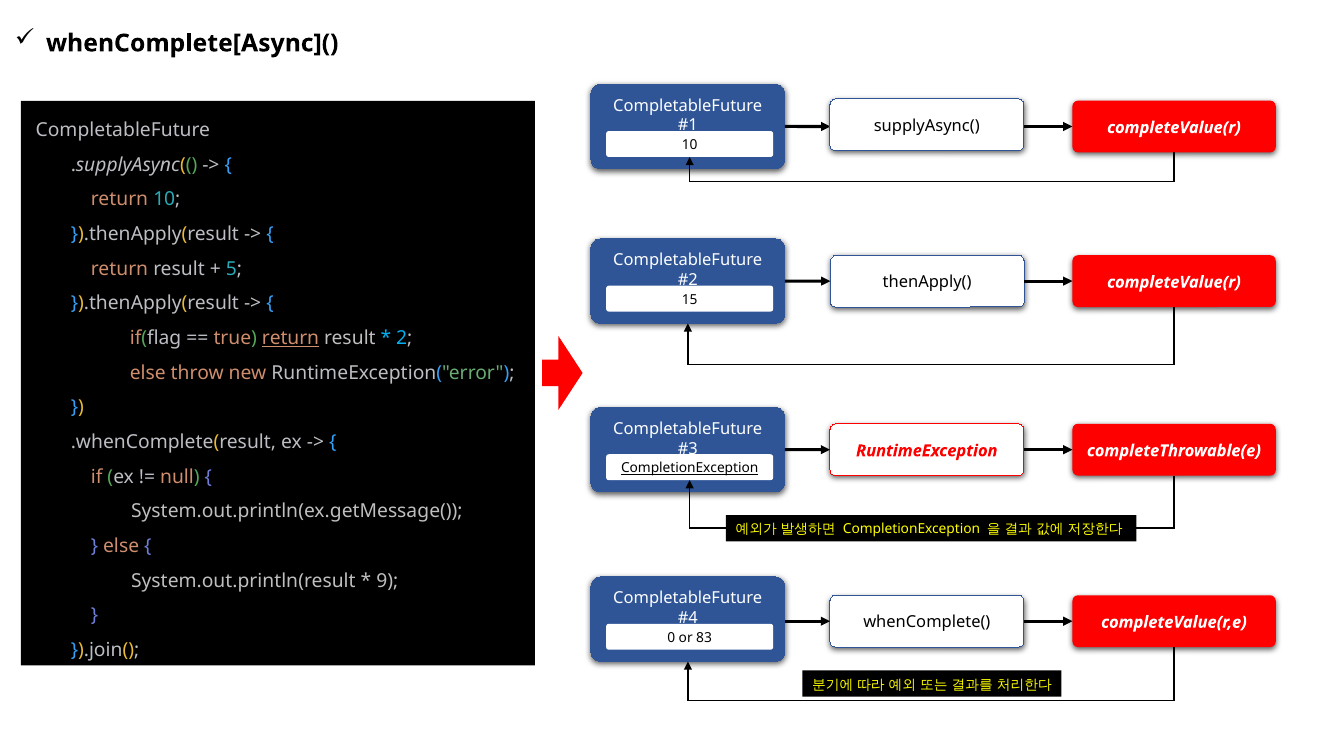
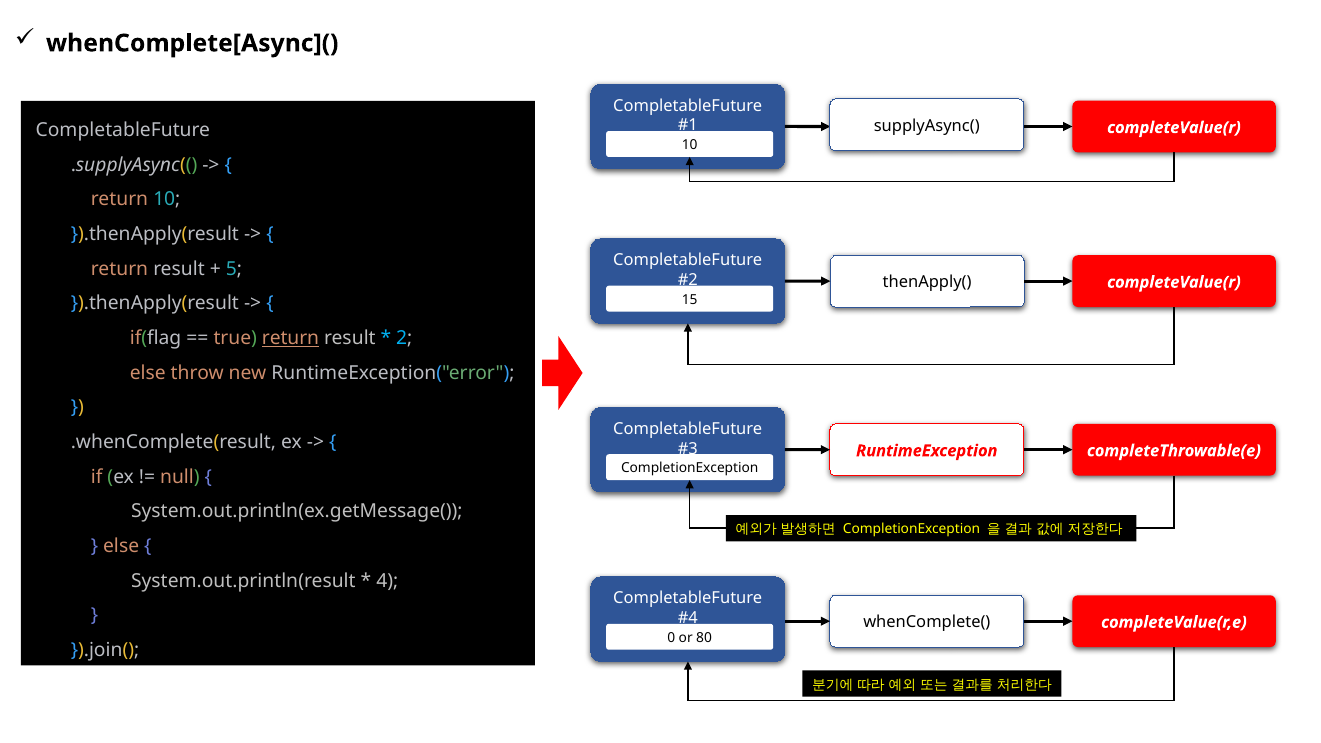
CompletionException at (690, 468) underline: present -> none
9: 9 -> 4
83: 83 -> 80
